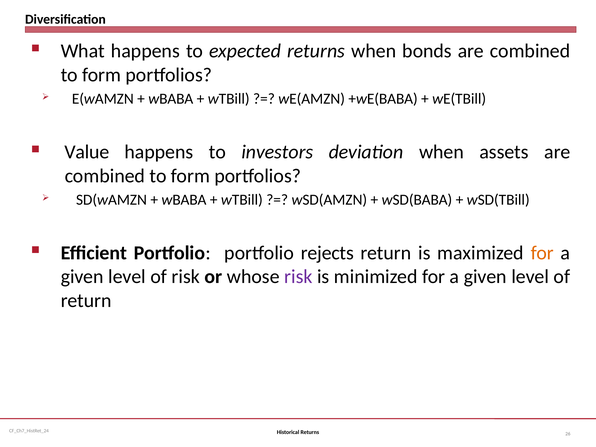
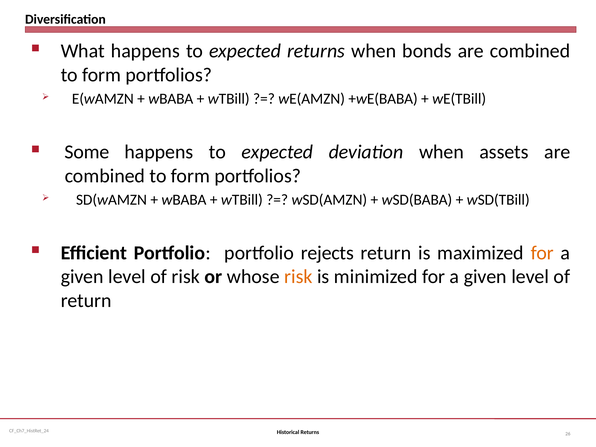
Value: Value -> Some
investors at (277, 152): investors -> expected
risk at (298, 277) colour: purple -> orange
